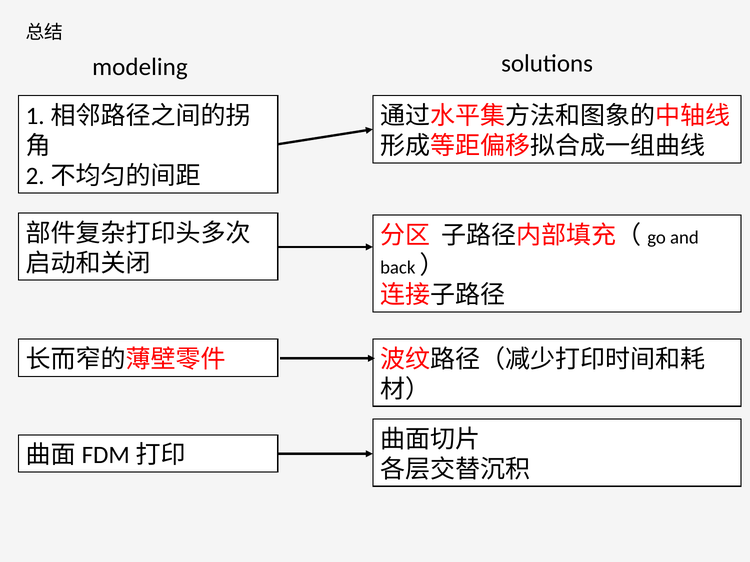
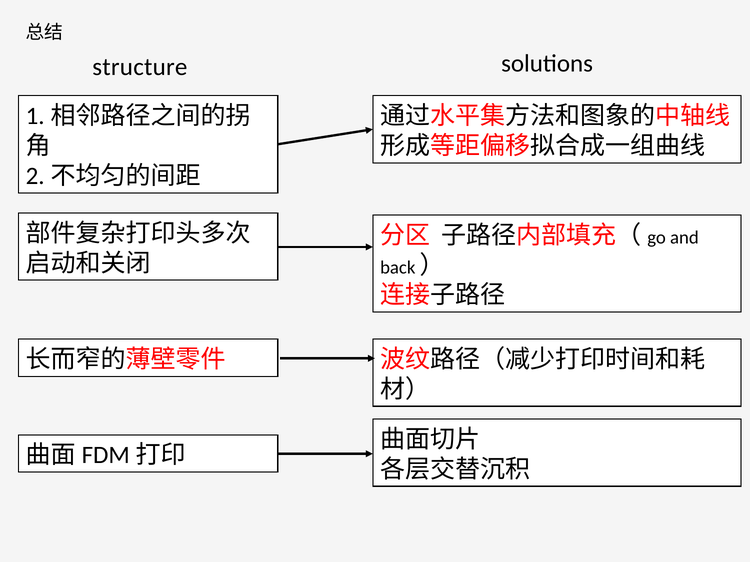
modeling: modeling -> structure
